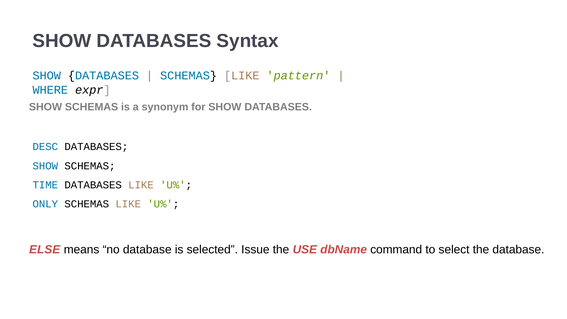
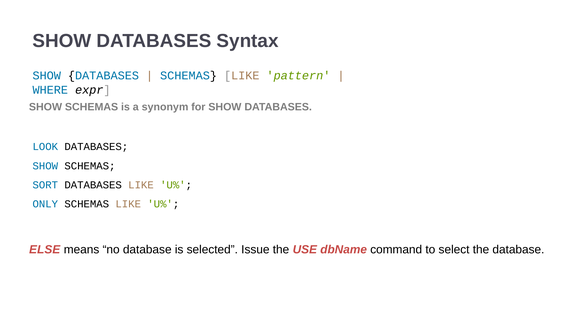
DESC: DESC -> LOOK
TIME: TIME -> SORT
